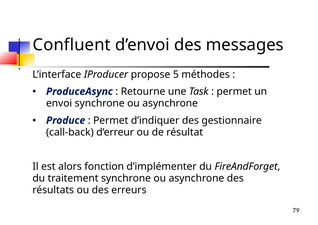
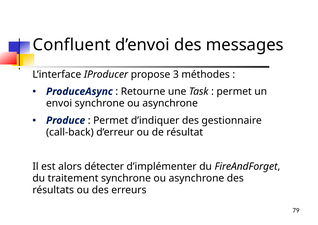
5: 5 -> 3
fonction: fonction -> détecter
